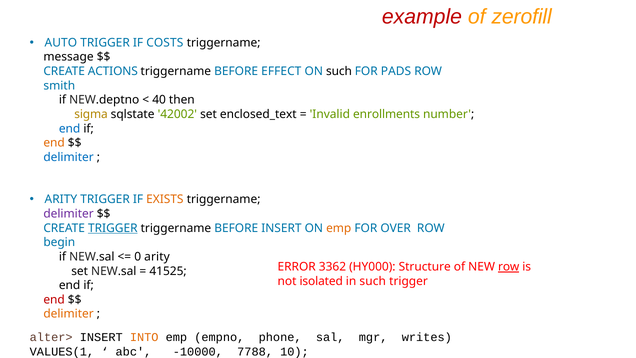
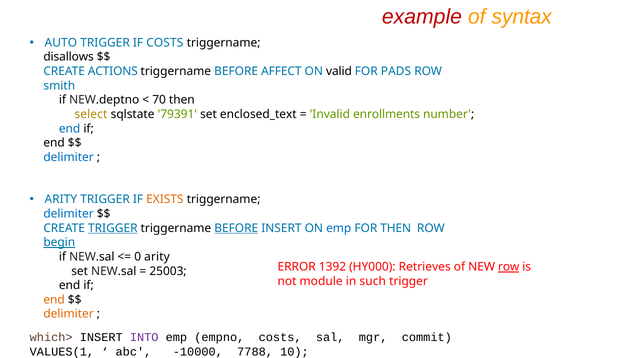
zerofill: zerofill -> syntax
message: message -> disallows
EFFECT: EFFECT -> AFFECT
ON such: such -> valid
40: 40 -> 70
sigma: sigma -> select
42002: 42002 -> 79391
end at (54, 143) colour: orange -> black
delimiter at (69, 214) colour: purple -> blue
BEFORE at (236, 228) underline: none -> present
emp at (339, 228) colour: orange -> blue
FOR OVER: OVER -> THEN
begin underline: none -> present
3362: 3362 -> 1392
Structure: Structure -> Retrieves
41525: 41525 -> 25003
isolated: isolated -> module
end at (54, 300) colour: red -> orange
alter>: alter> -> which>
INTO colour: orange -> purple
empno phone: phone -> costs
writes: writes -> commit
